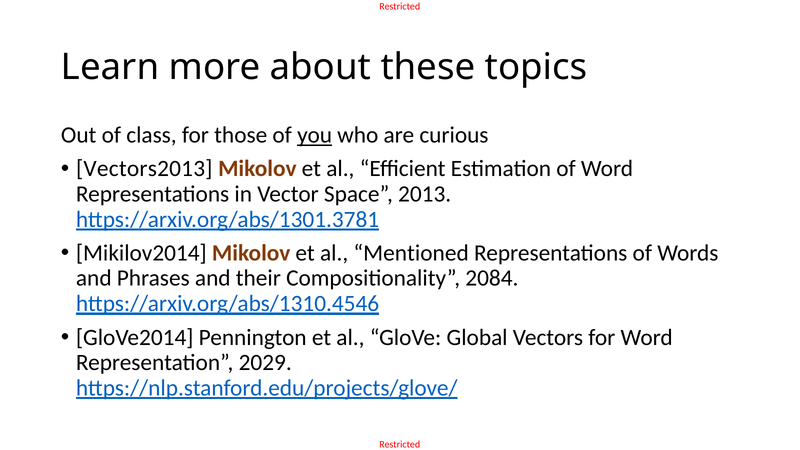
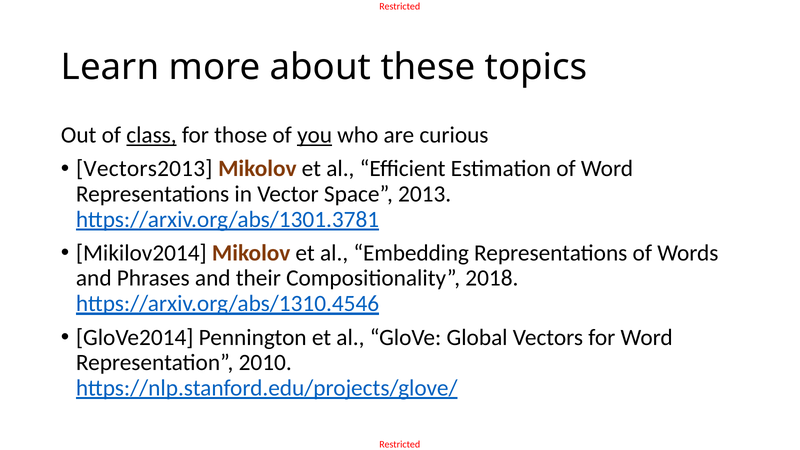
class underline: none -> present
Mentioned: Mentioned -> Embedding
2084: 2084 -> 2018
2029: 2029 -> 2010
